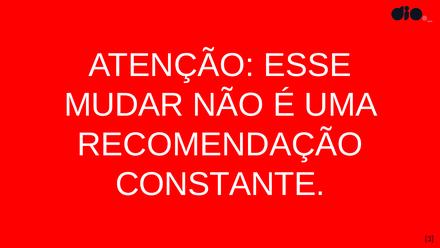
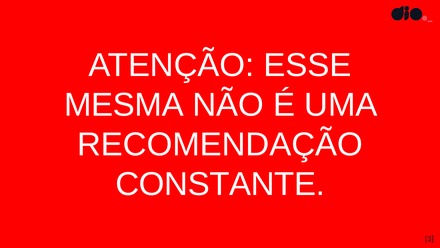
MUDAR: MUDAR -> MESMA
